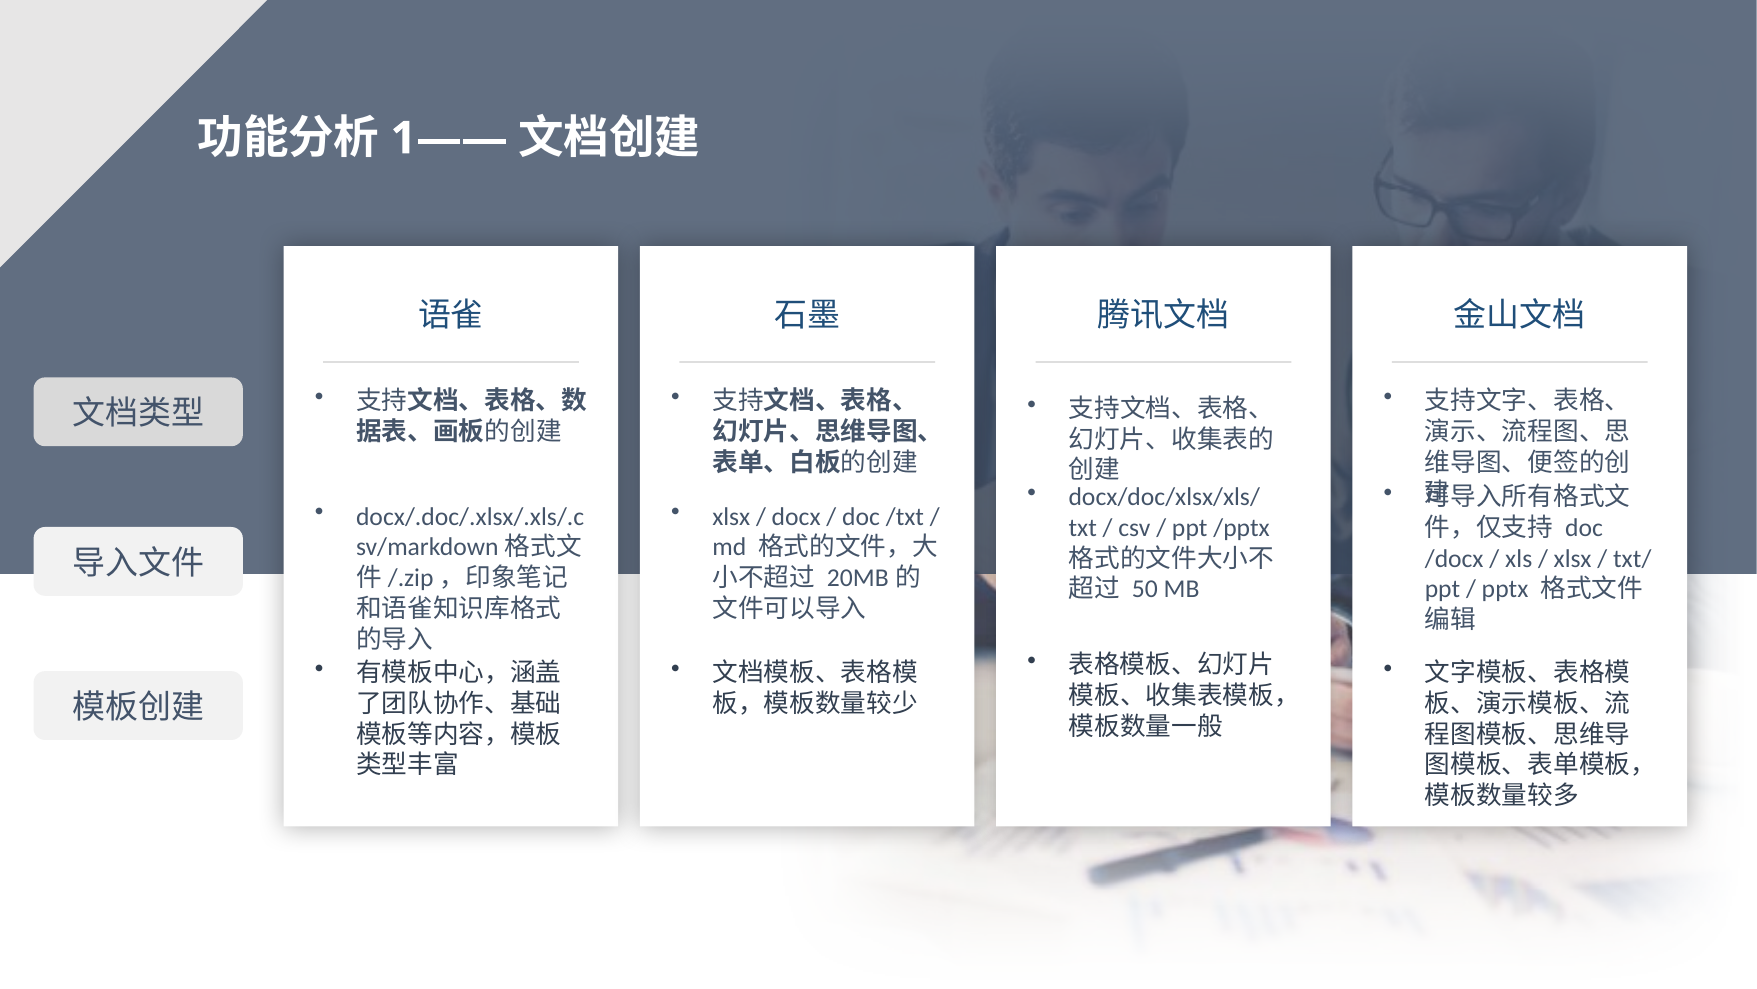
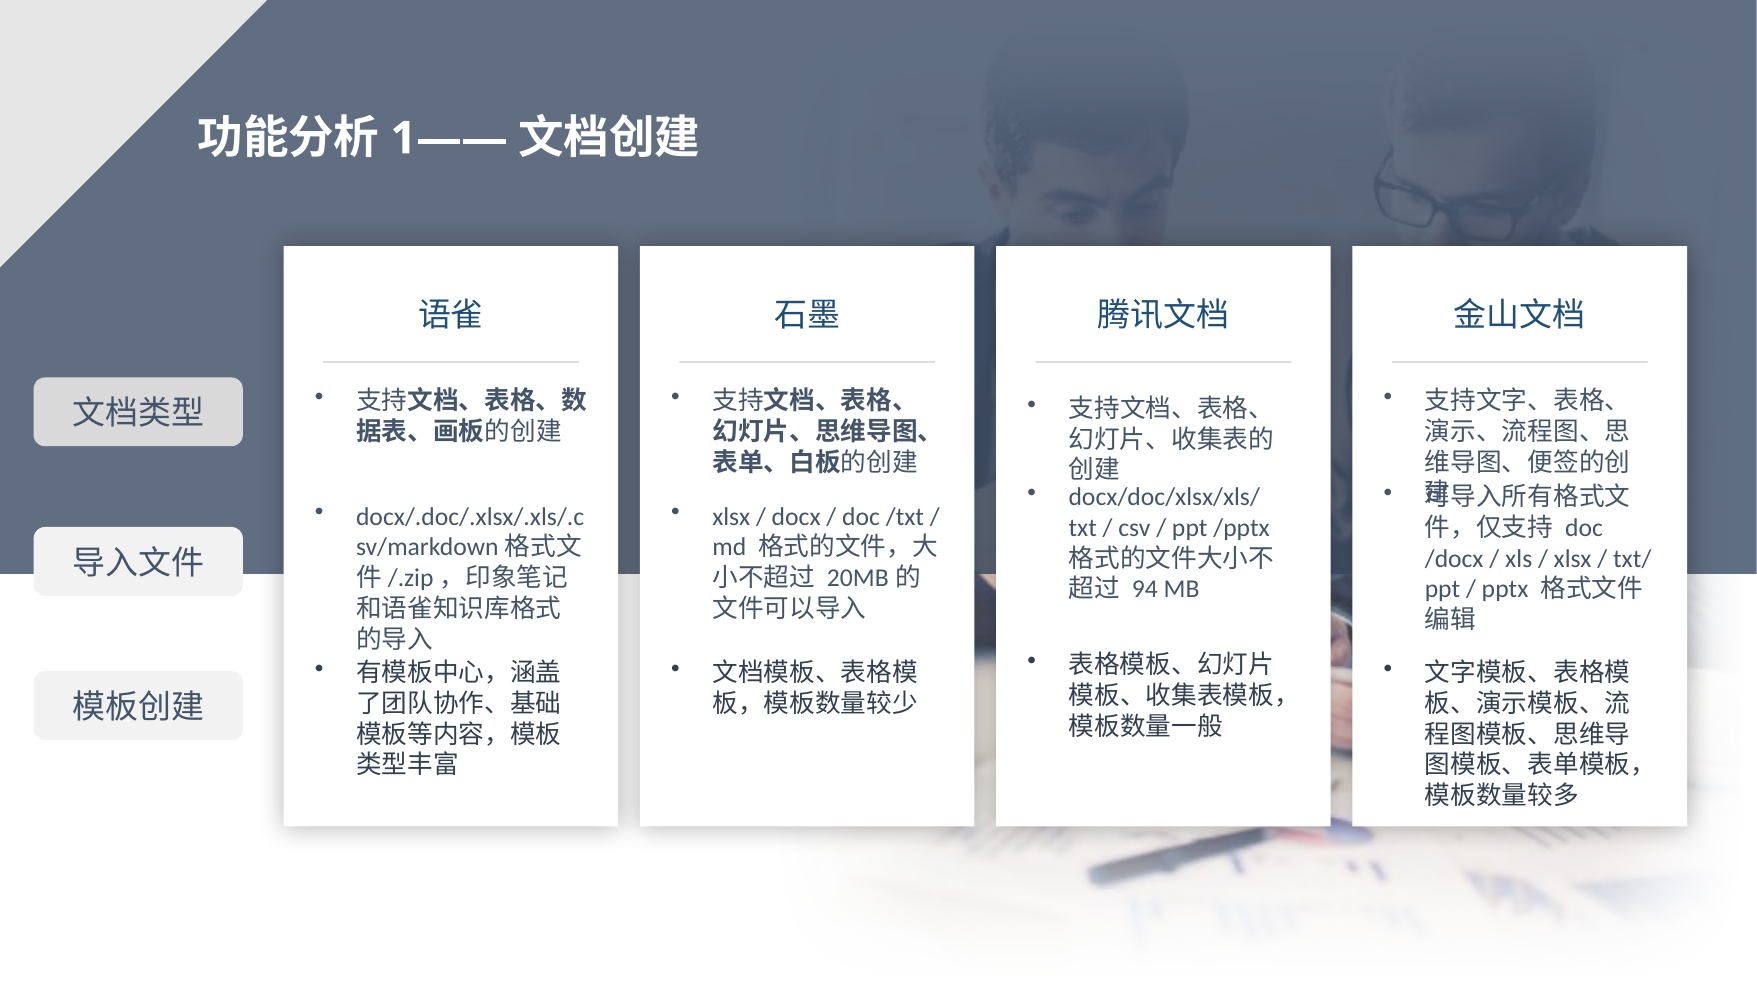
50: 50 -> 94
